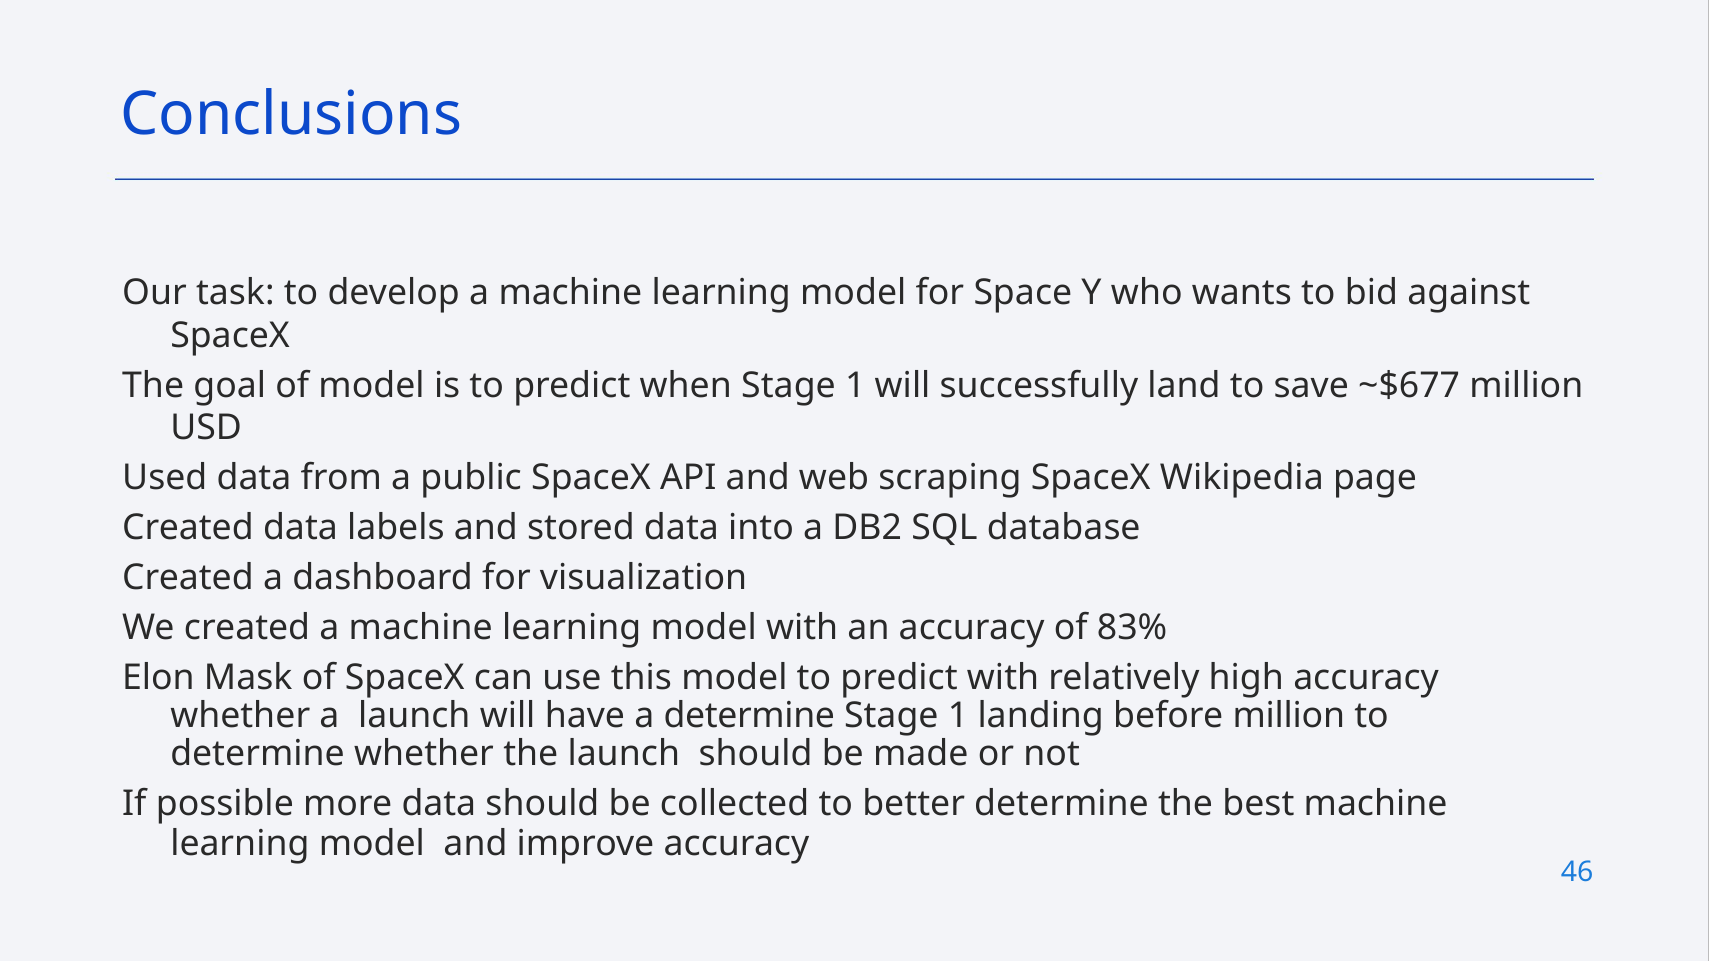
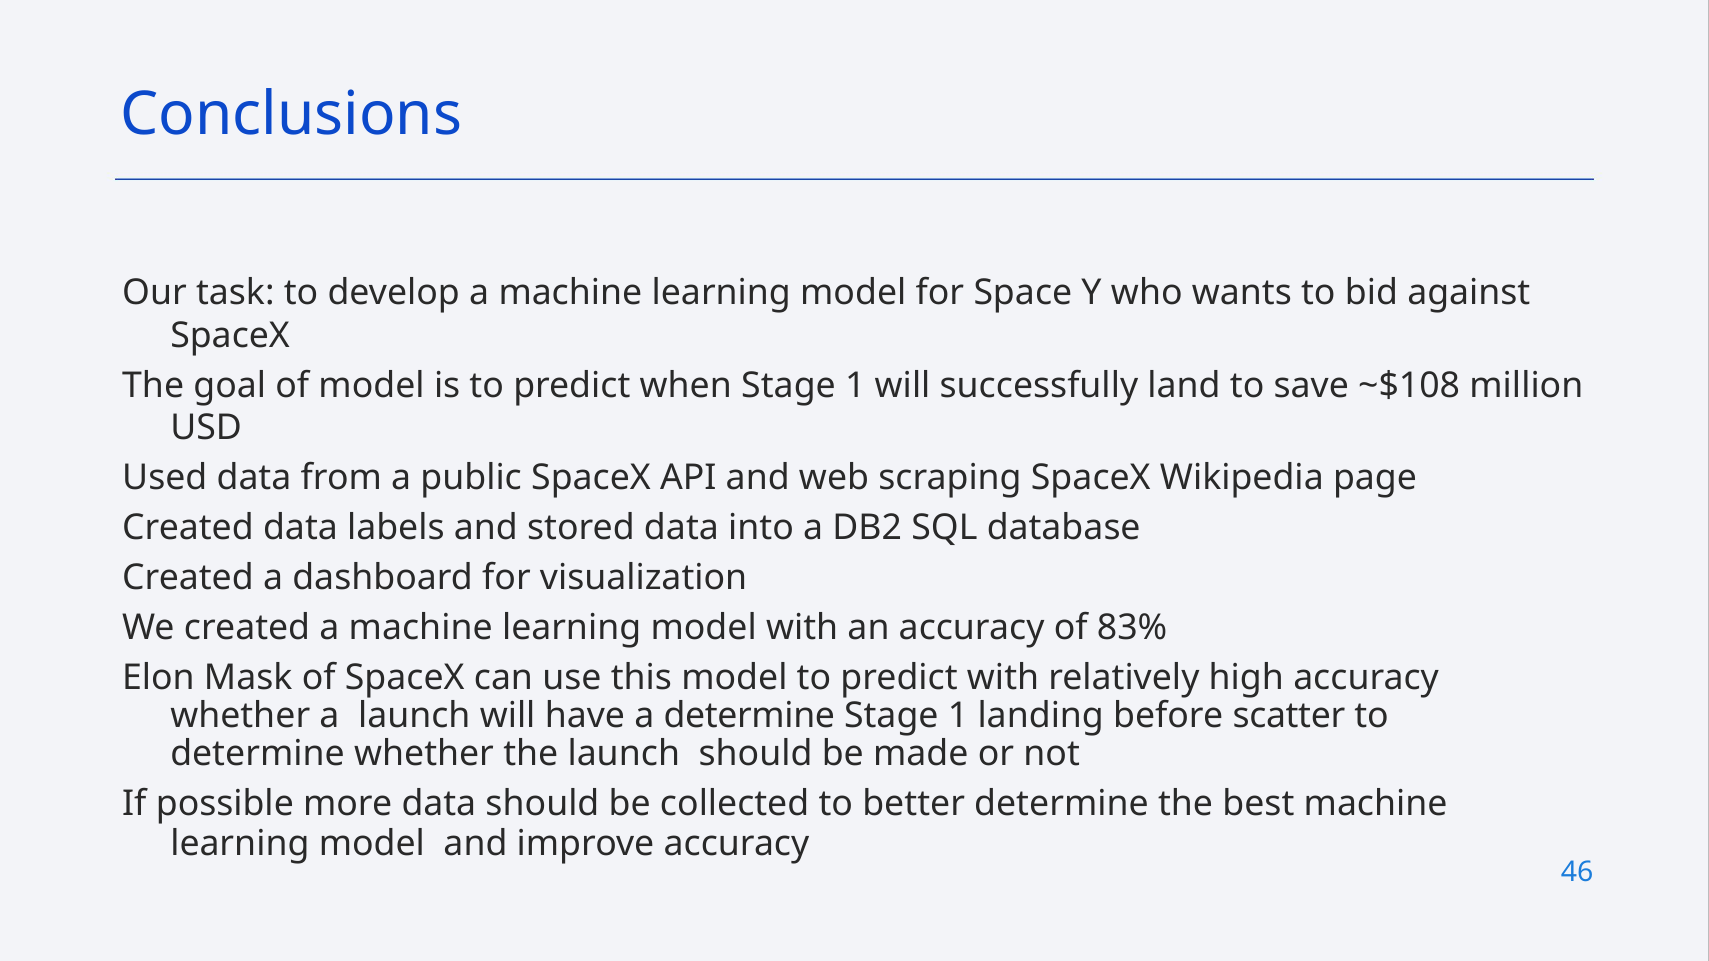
~$677: ~$677 -> ~$108
before million: million -> scatter
